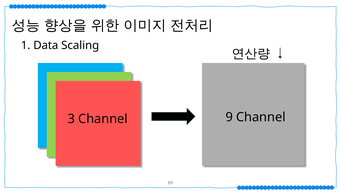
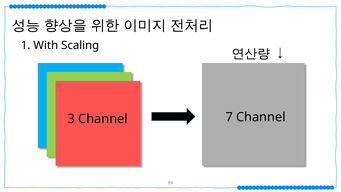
Data: Data -> With
9: 9 -> 7
